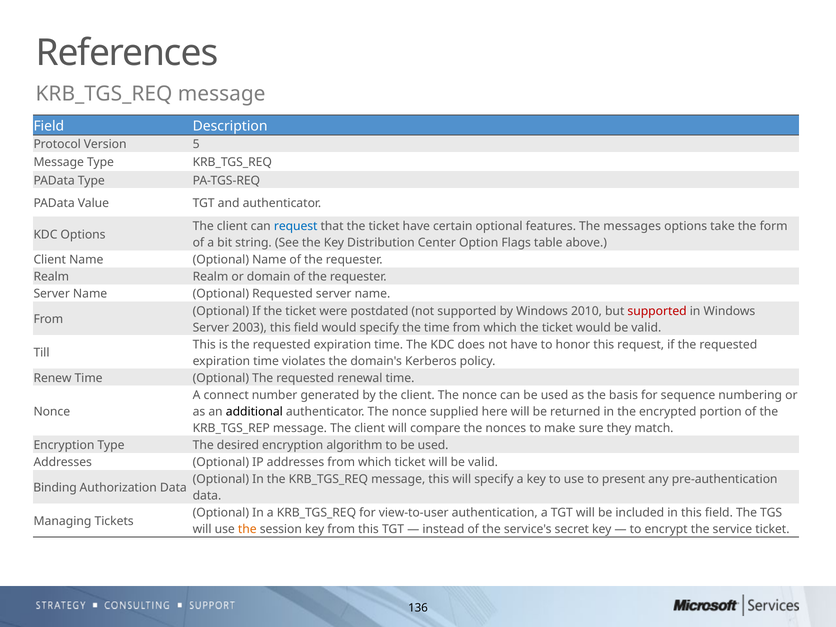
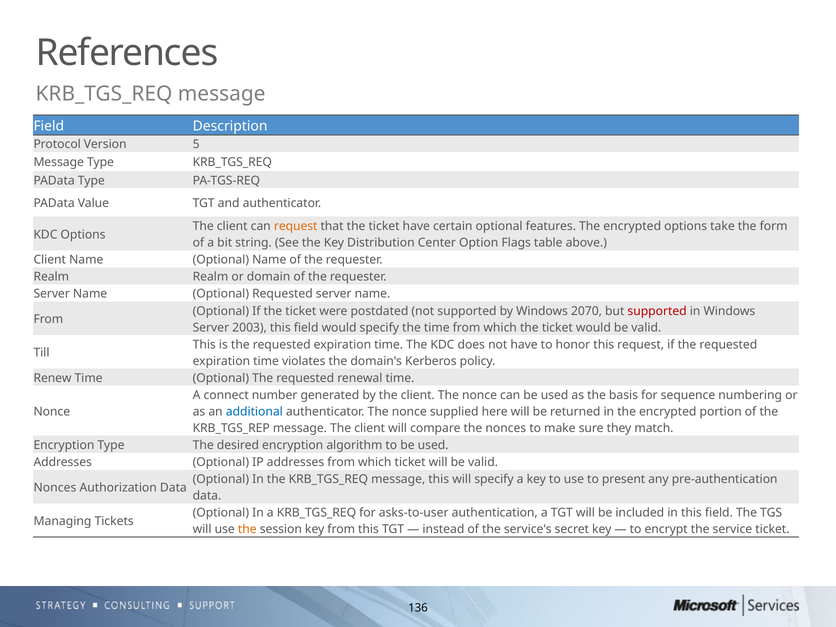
request at (296, 226) colour: blue -> orange
features The messages: messages -> encrypted
2010: 2010 -> 2070
additional colour: black -> blue
Binding at (55, 488): Binding -> Nonces
view-to-user: view-to-user -> asks-to-user
